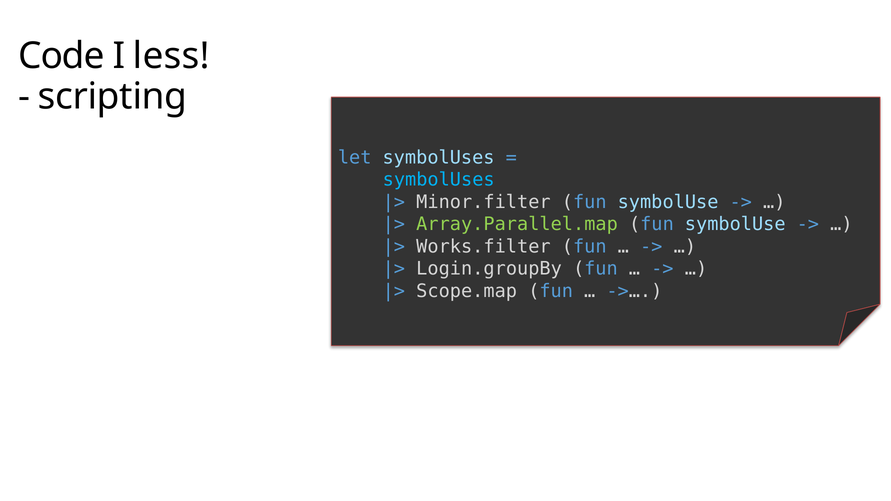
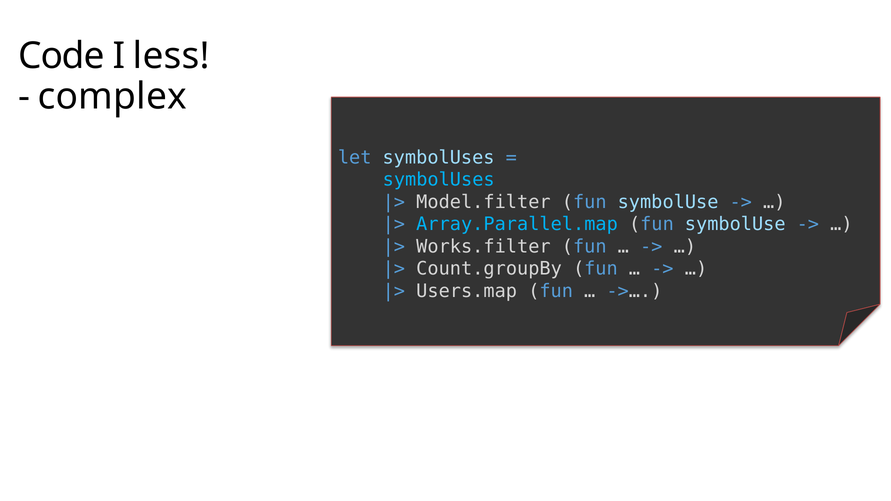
scripting: scripting -> complex
Minor.filter: Minor.filter -> Model.filter
Array.Parallel.map colour: light green -> light blue
Login.groupBy: Login.groupBy -> Count.groupBy
Scope.map: Scope.map -> Users.map
